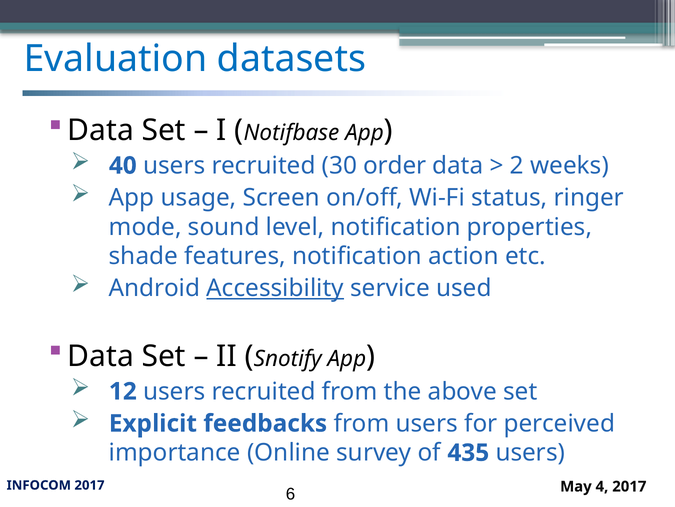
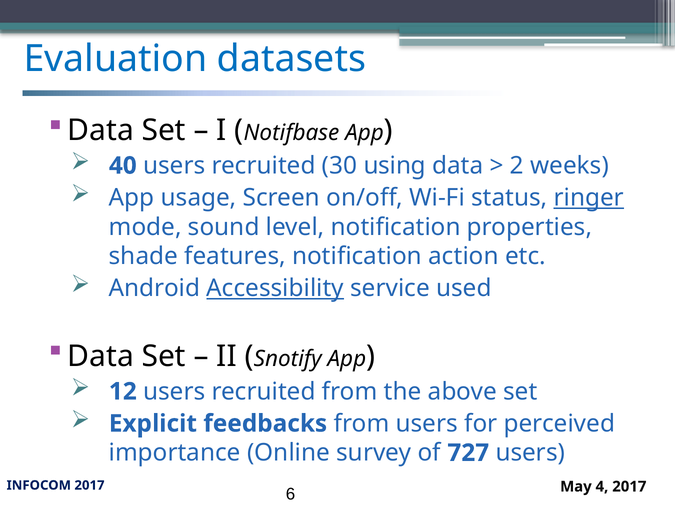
order: order -> using
ringer underline: none -> present
435: 435 -> 727
